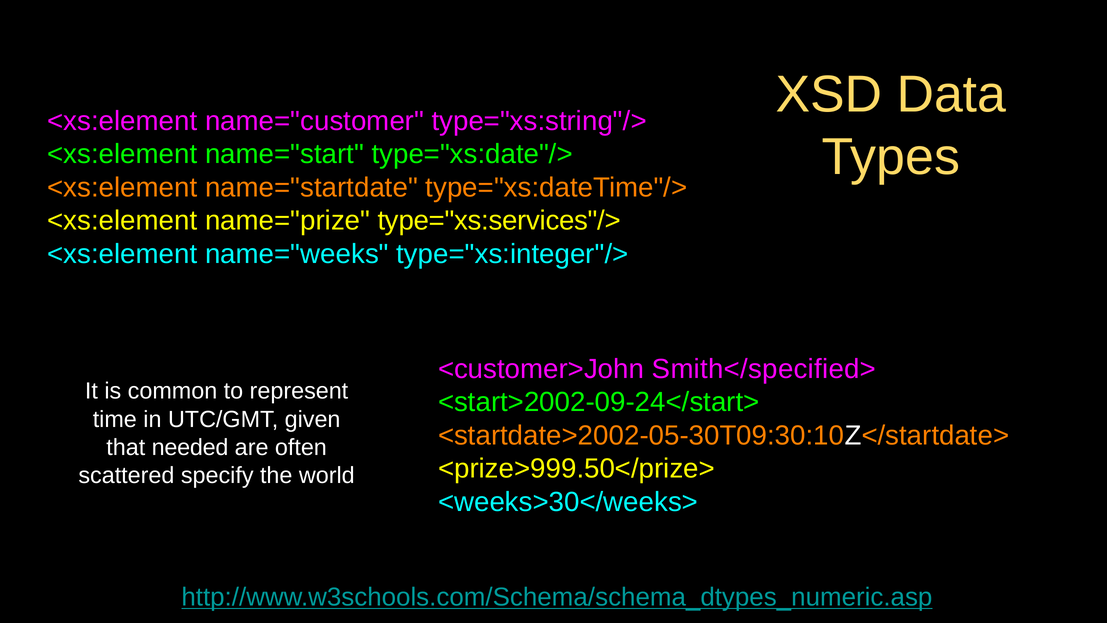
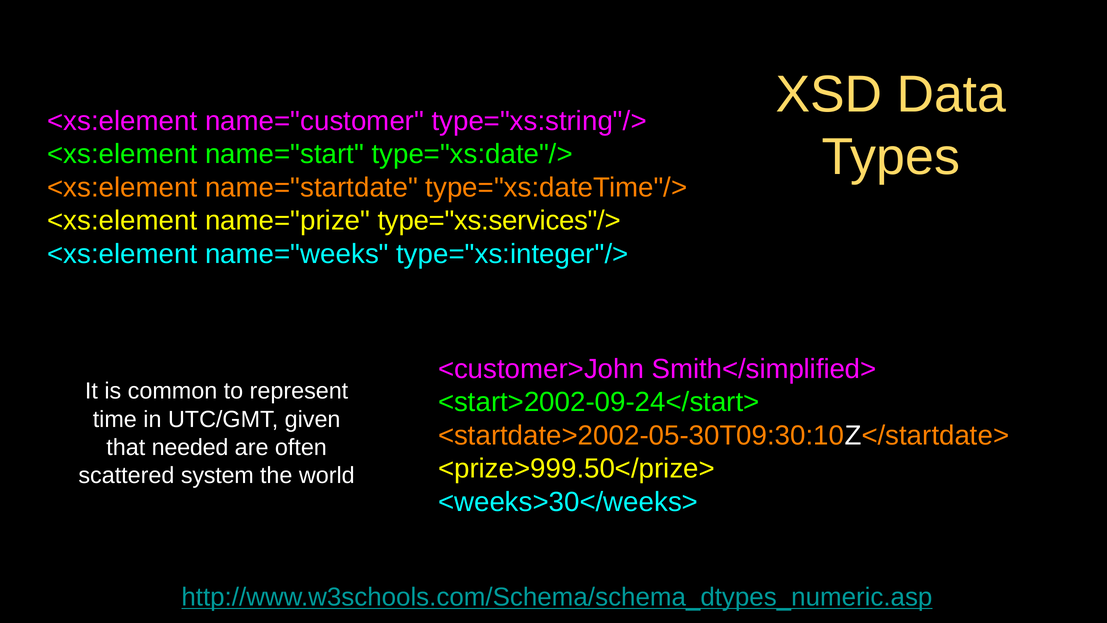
Smith</specified>: Smith</specified> -> Smith</simplified>
specify: specify -> system
